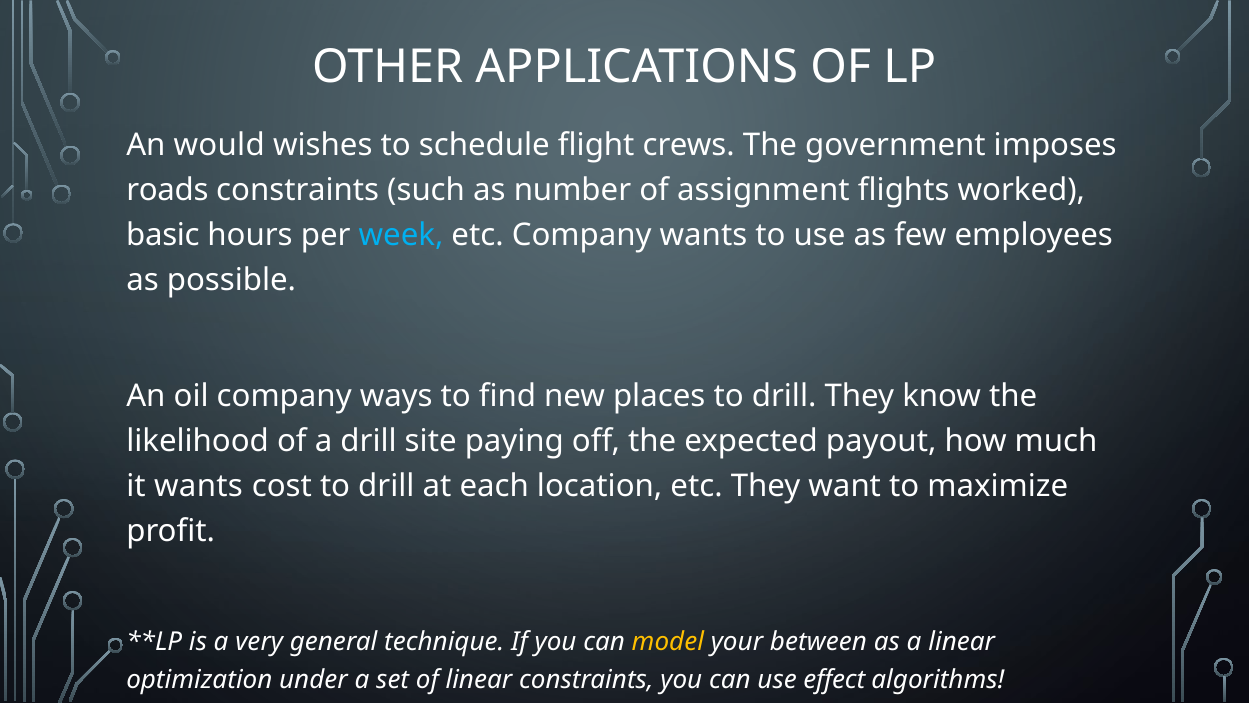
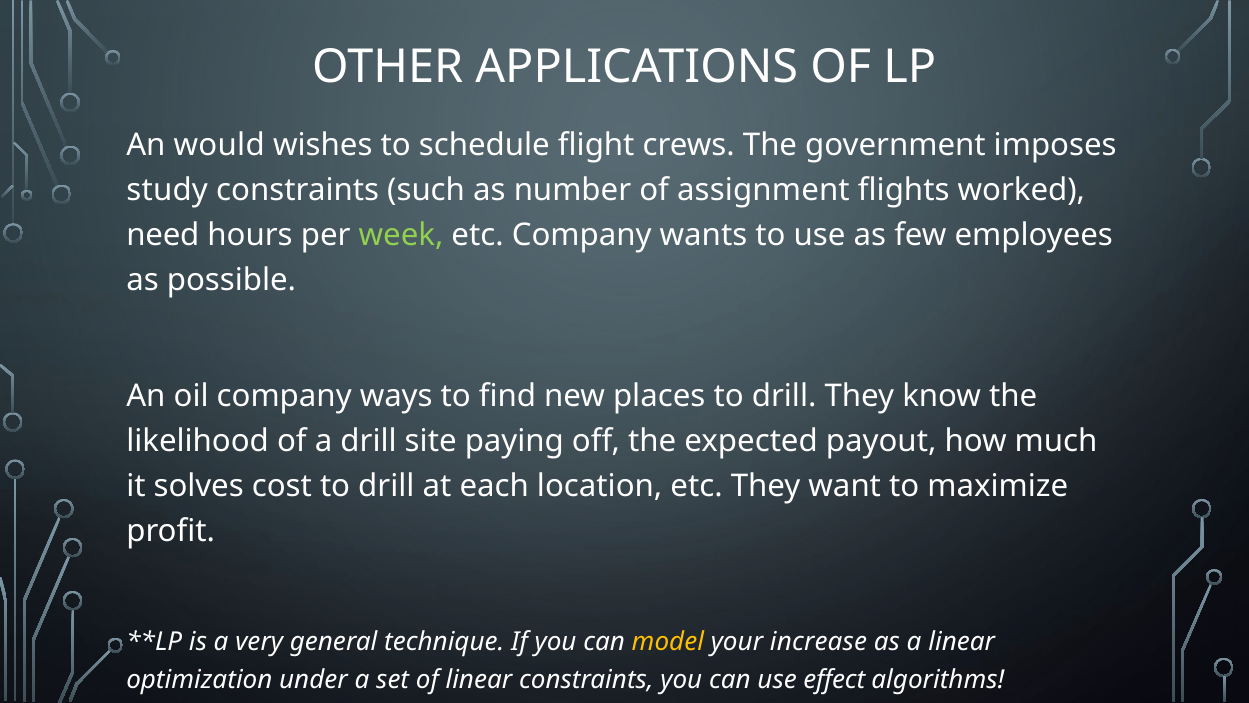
roads: roads -> study
basic: basic -> need
week colour: light blue -> light green
it wants: wants -> solves
between: between -> increase
